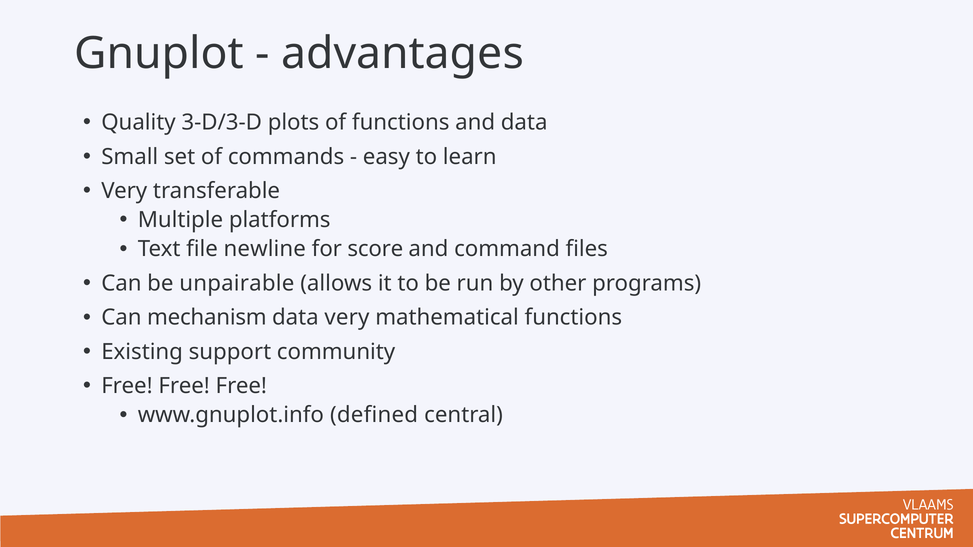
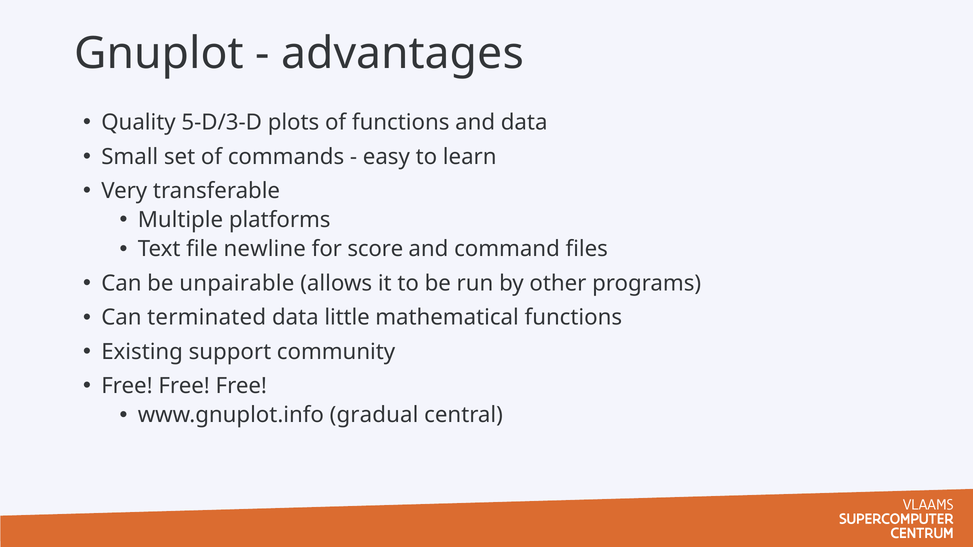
3-D/3-D: 3-D/3-D -> 5-D/3-D
mechanism: mechanism -> terminated
data very: very -> little
defined: defined -> gradual
